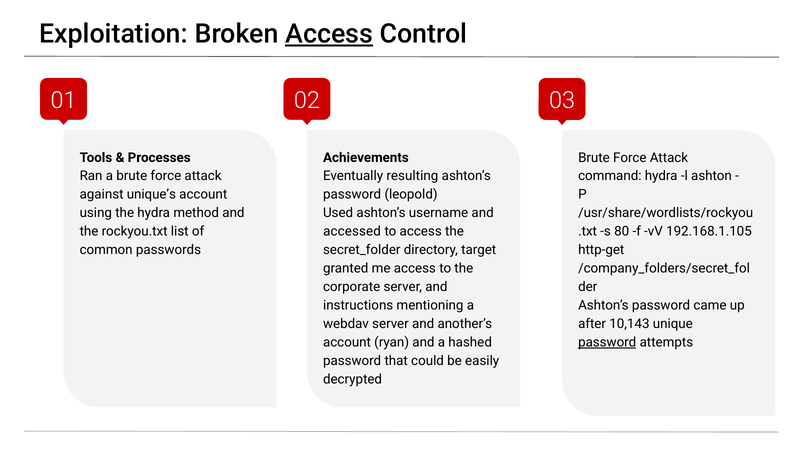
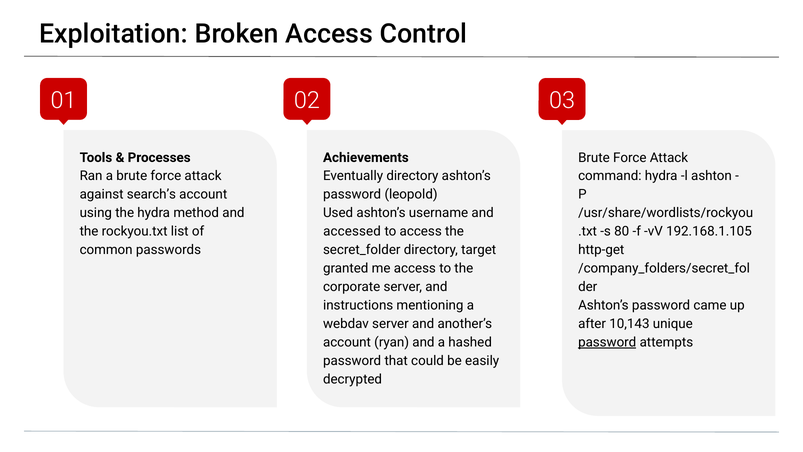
Access at (329, 34) underline: present -> none
Eventually resulting: resulting -> directory
unique’s: unique’s -> search’s
